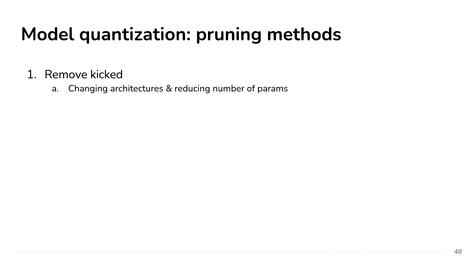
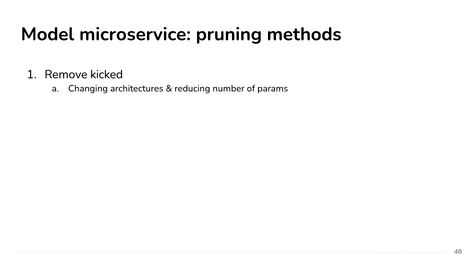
quantization: quantization -> microservice
